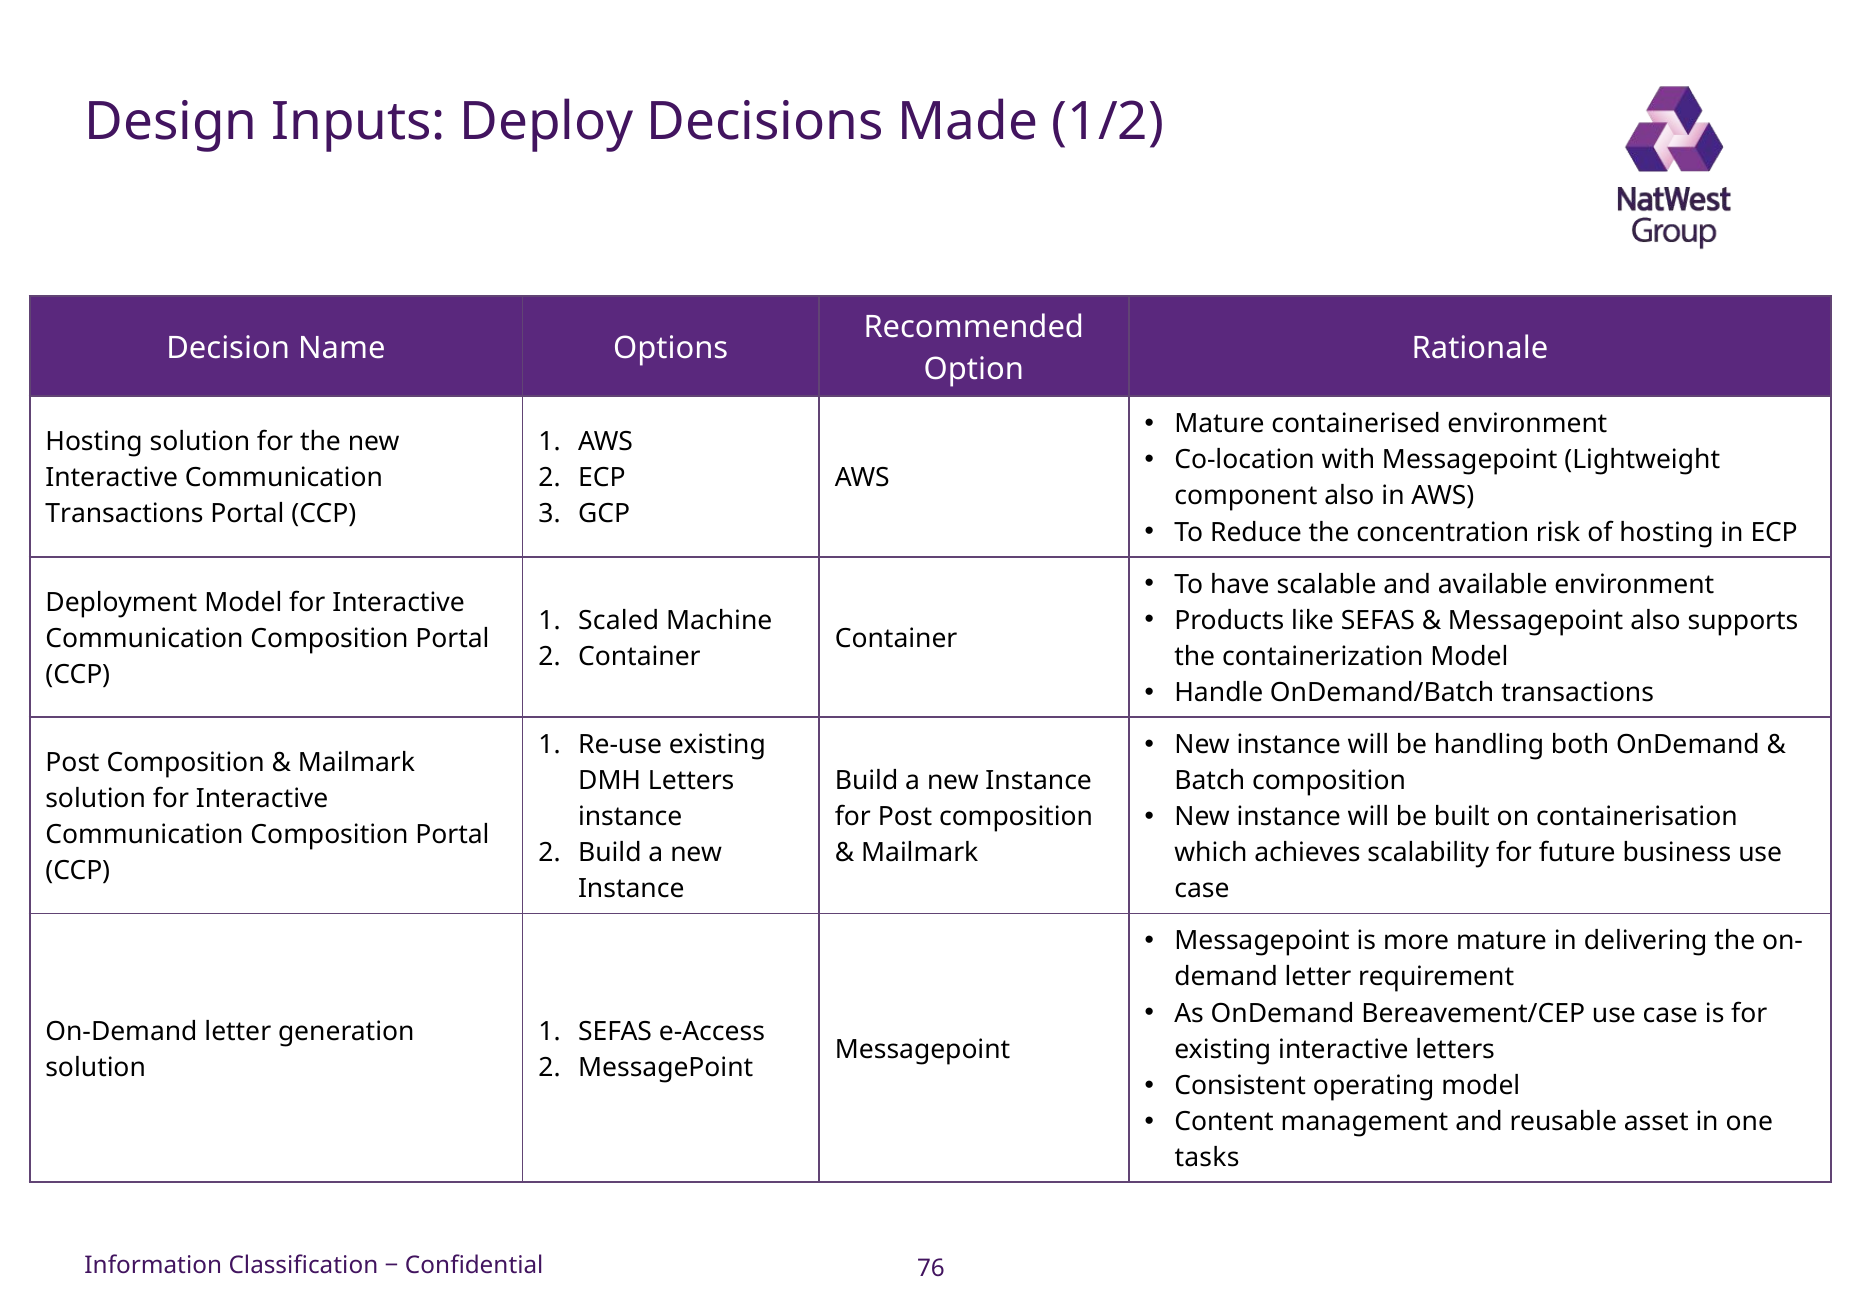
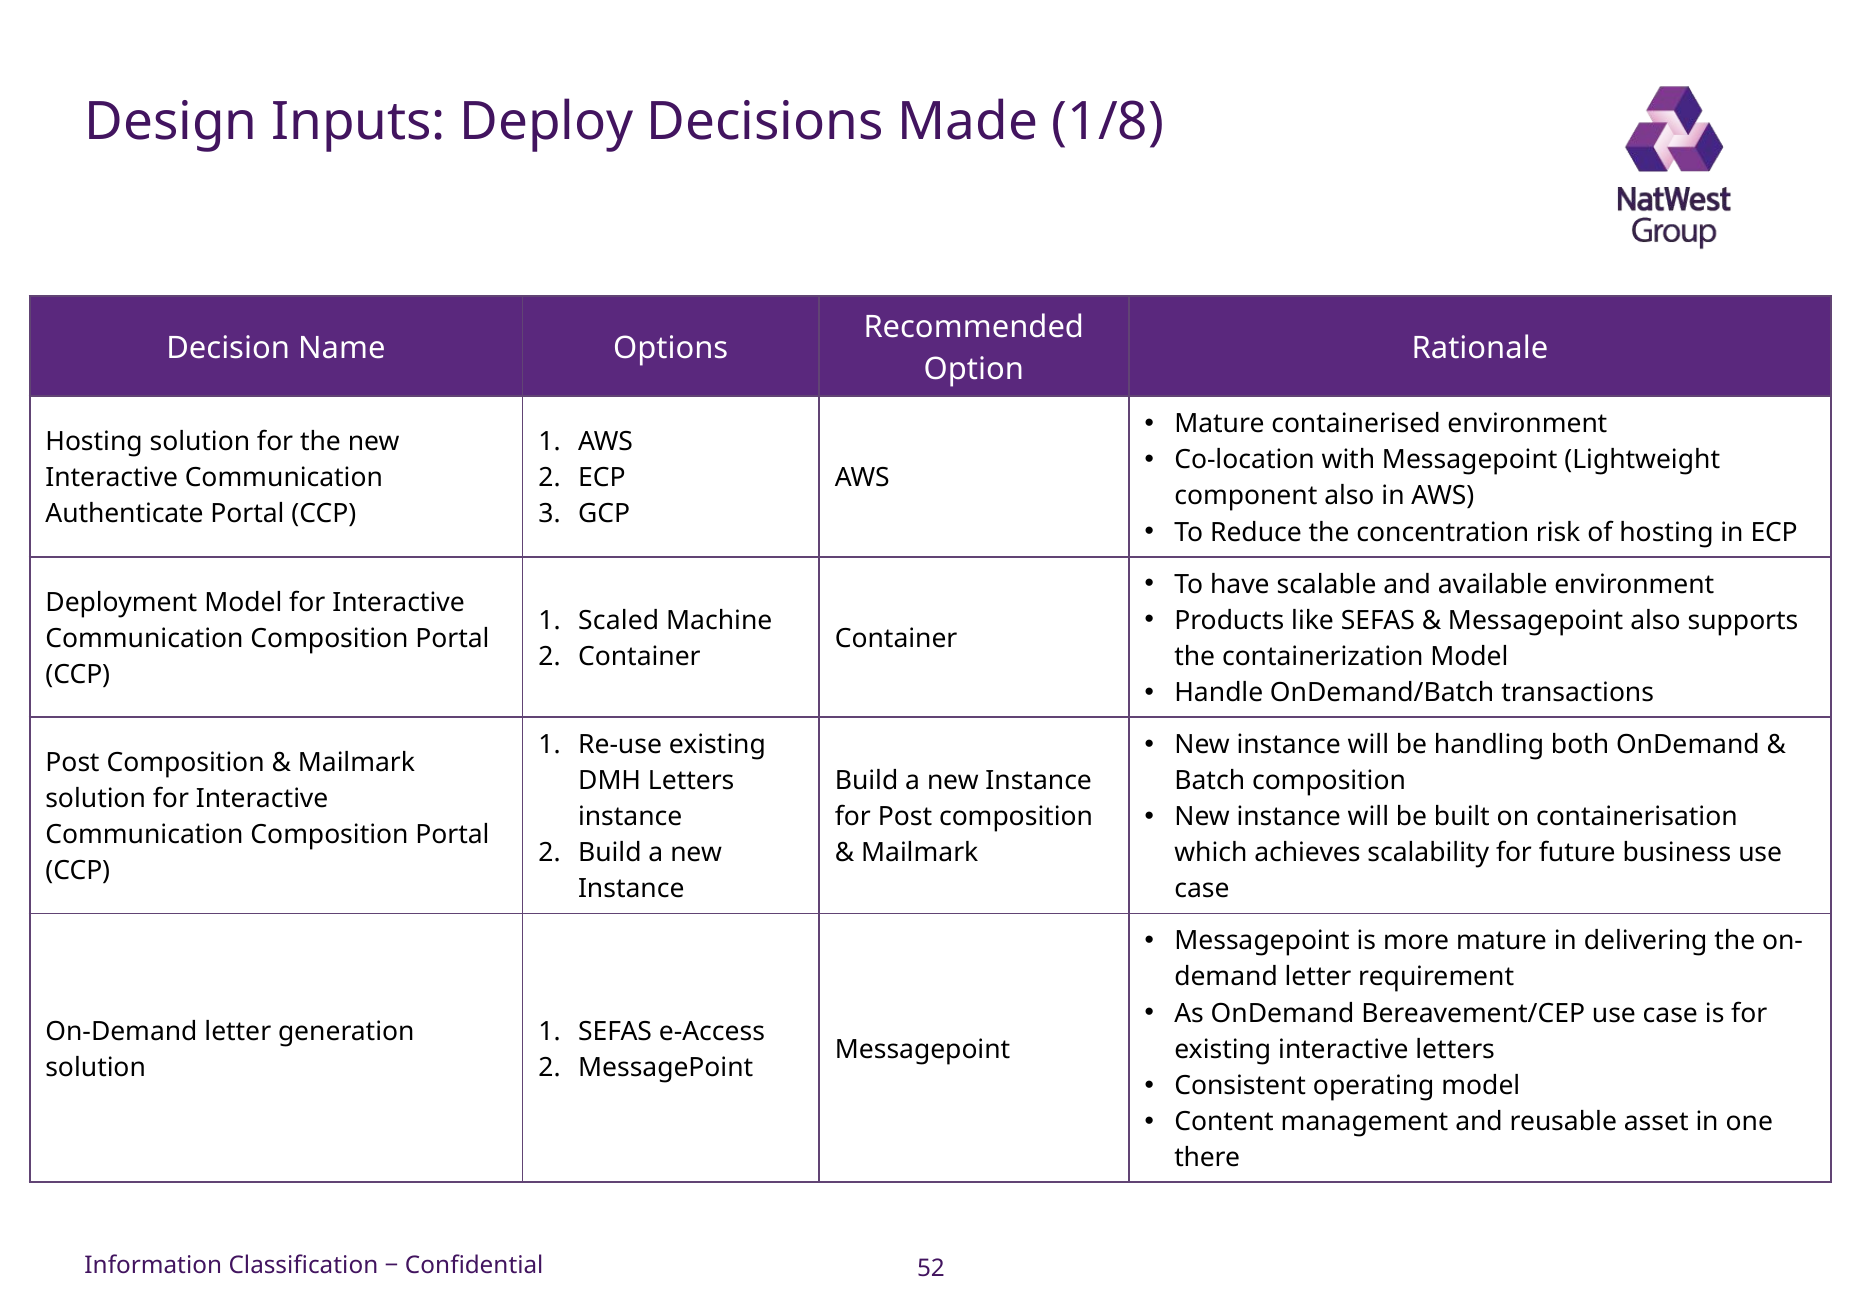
1/2: 1/2 -> 1/8
Transactions at (125, 514): Transactions -> Authenticate
tasks: tasks -> there
76: 76 -> 52
